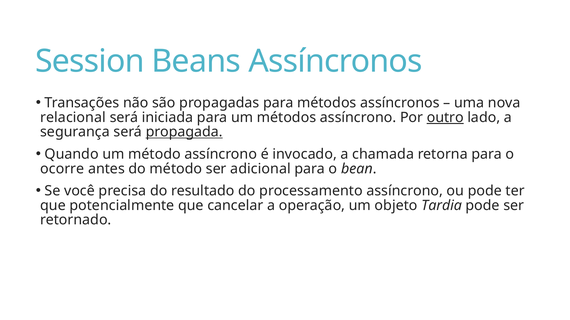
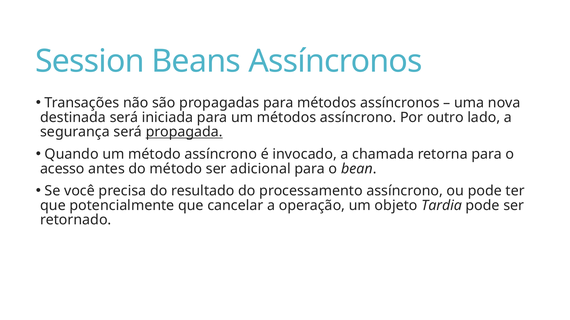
relacional: relacional -> destinada
outro underline: present -> none
ocorre: ocorre -> acesso
